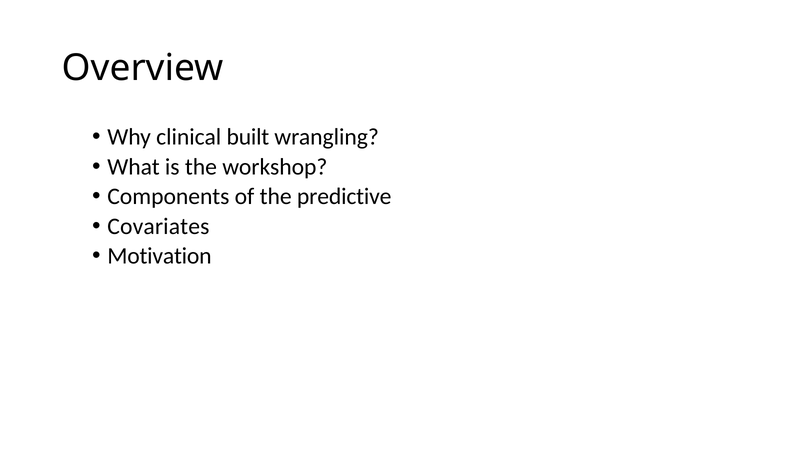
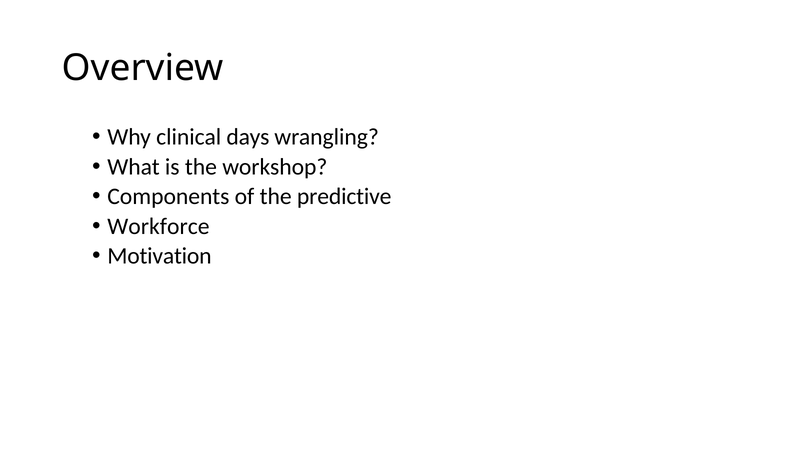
built: built -> days
Covariates: Covariates -> Workforce
